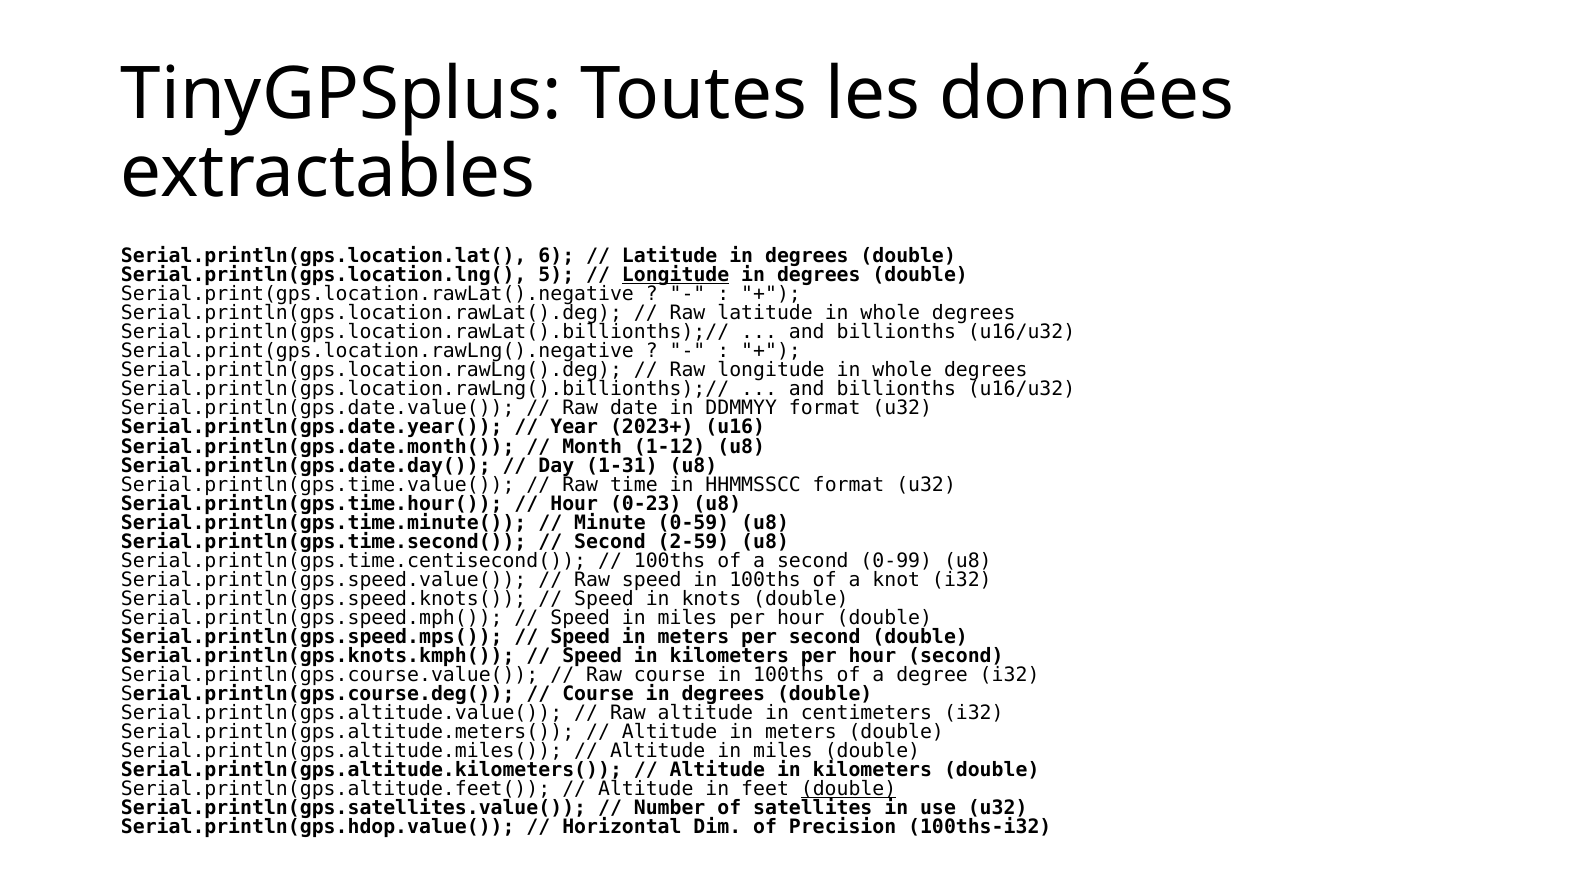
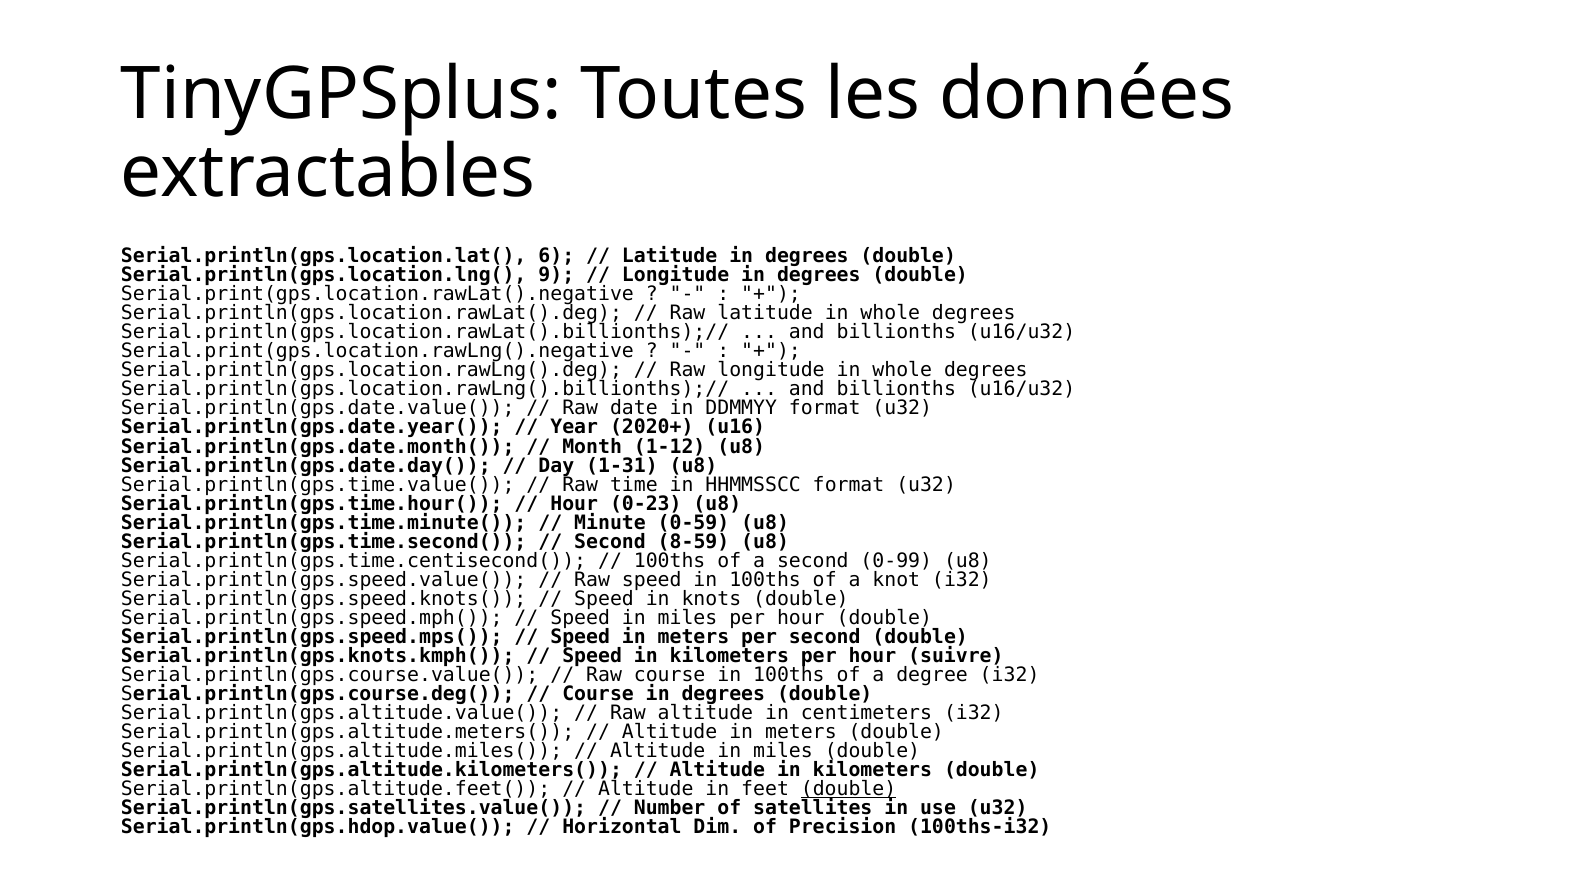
5: 5 -> 9
Longitude at (676, 275) underline: present -> none
2023+: 2023+ -> 2020+
2-59: 2-59 -> 8-59
hour second: second -> suivre
